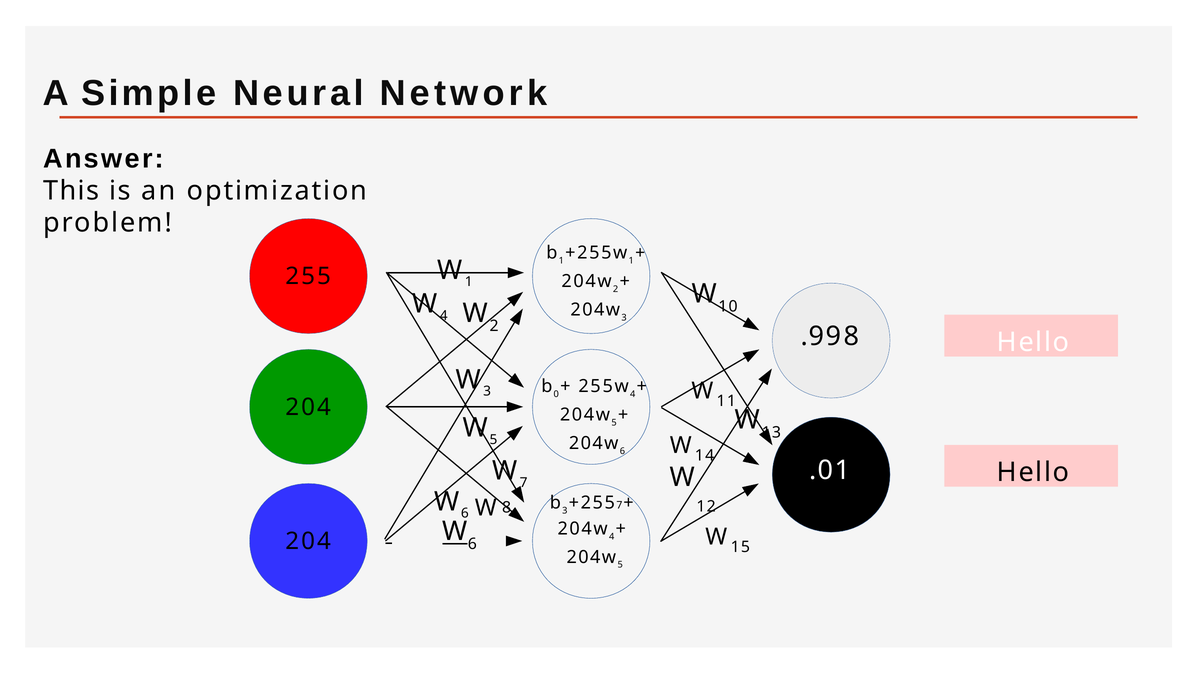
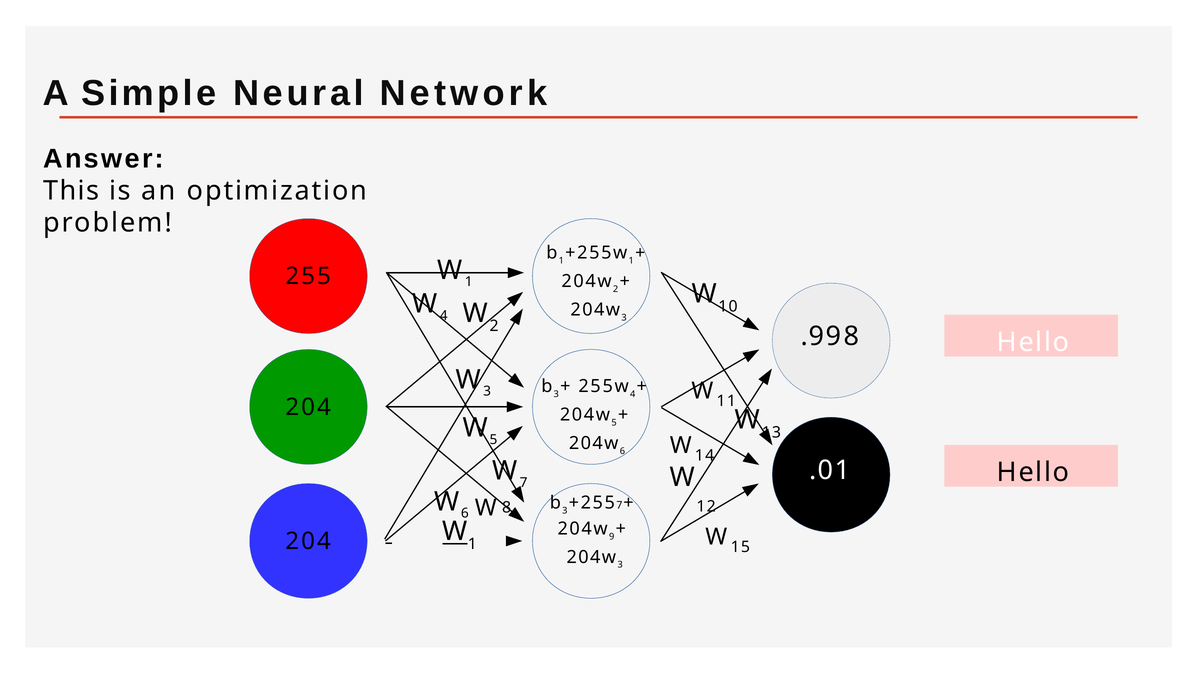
0 at (556, 394): 0 -> 3
4 at (612, 537): 4 -> 9
6 at (472, 545): 6 -> 1
5 at (620, 565): 5 -> 3
